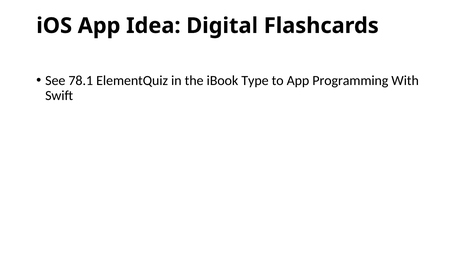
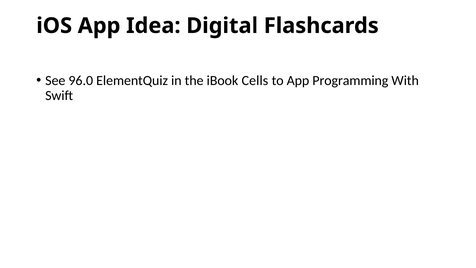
78.1: 78.1 -> 96.0
Type: Type -> Cells
